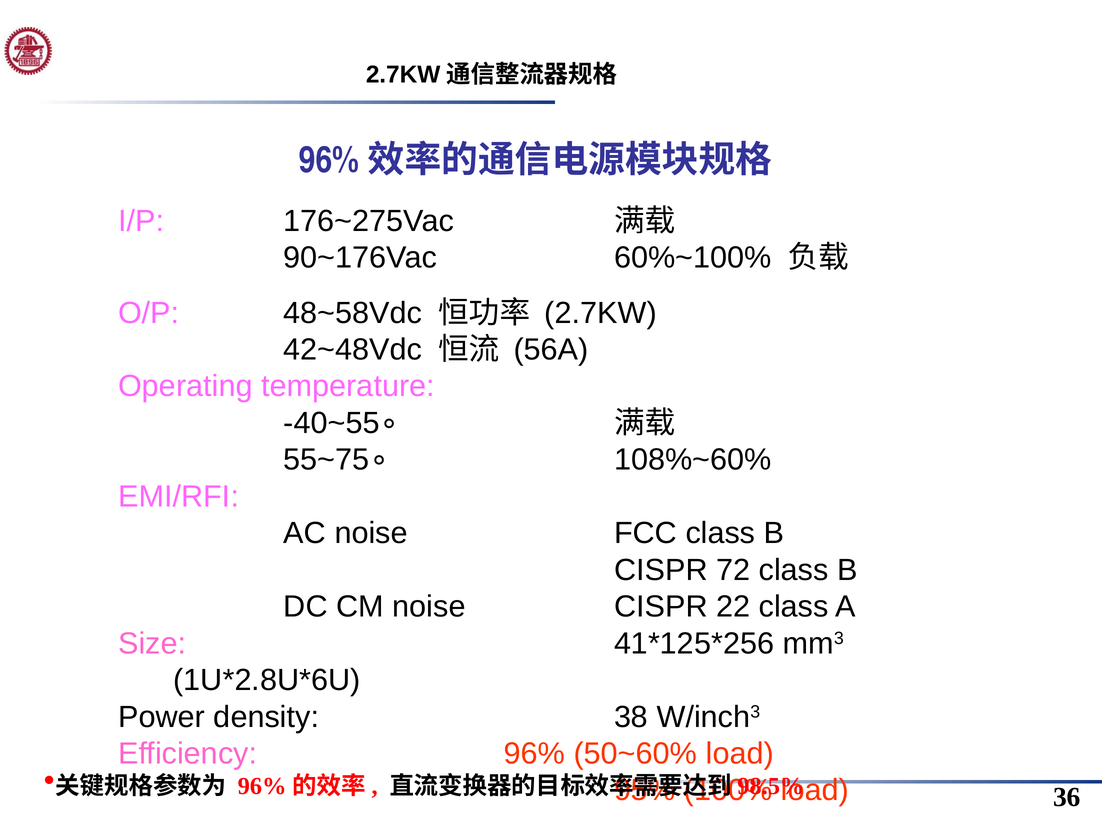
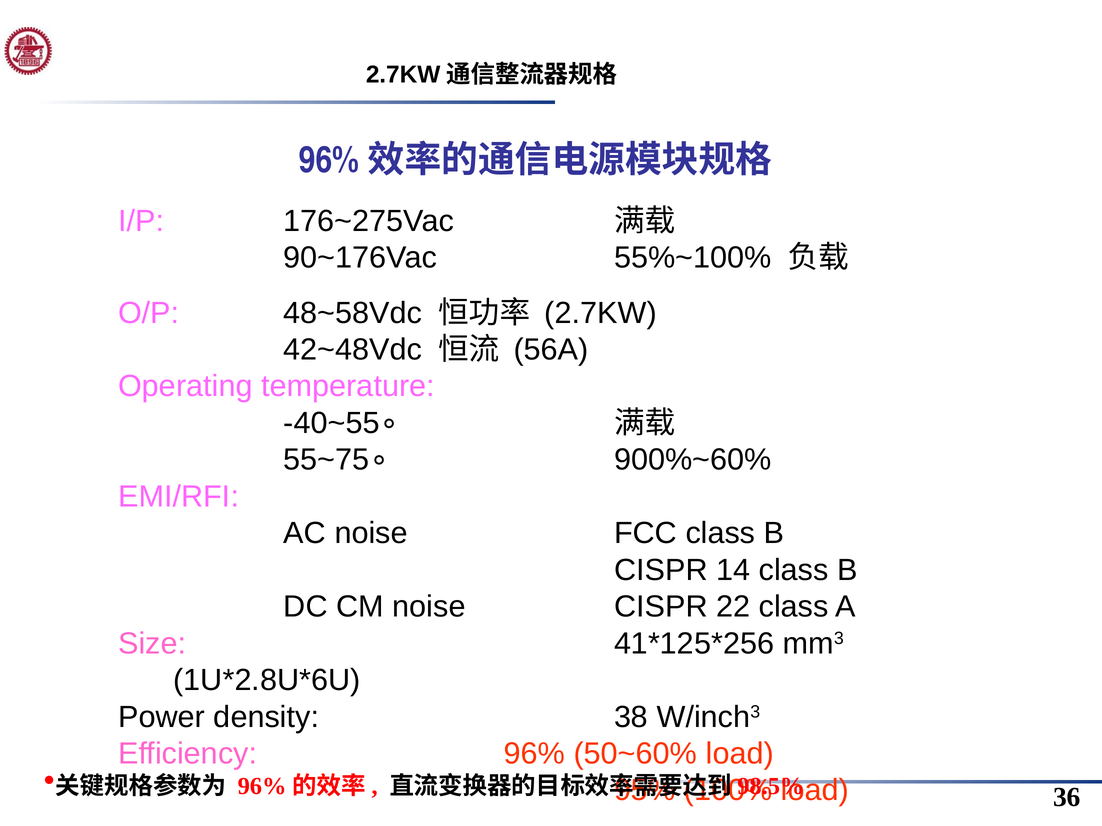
60%~100%: 60%~100% -> 55%~100%
108%~60%: 108%~60% -> 900%~60%
72: 72 -> 14
